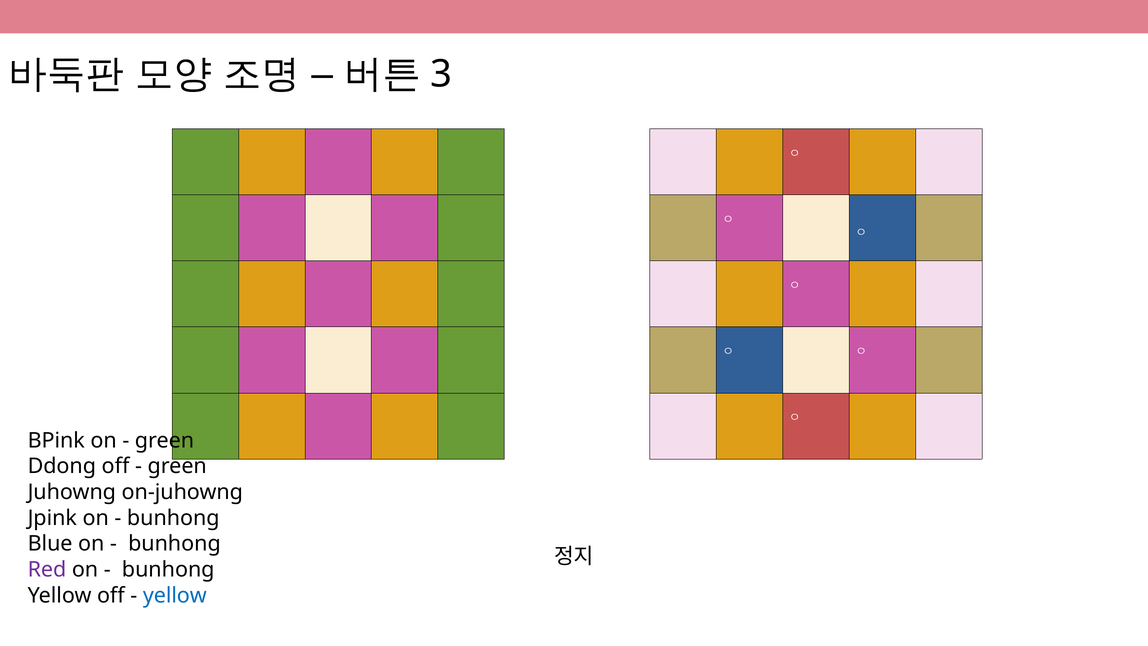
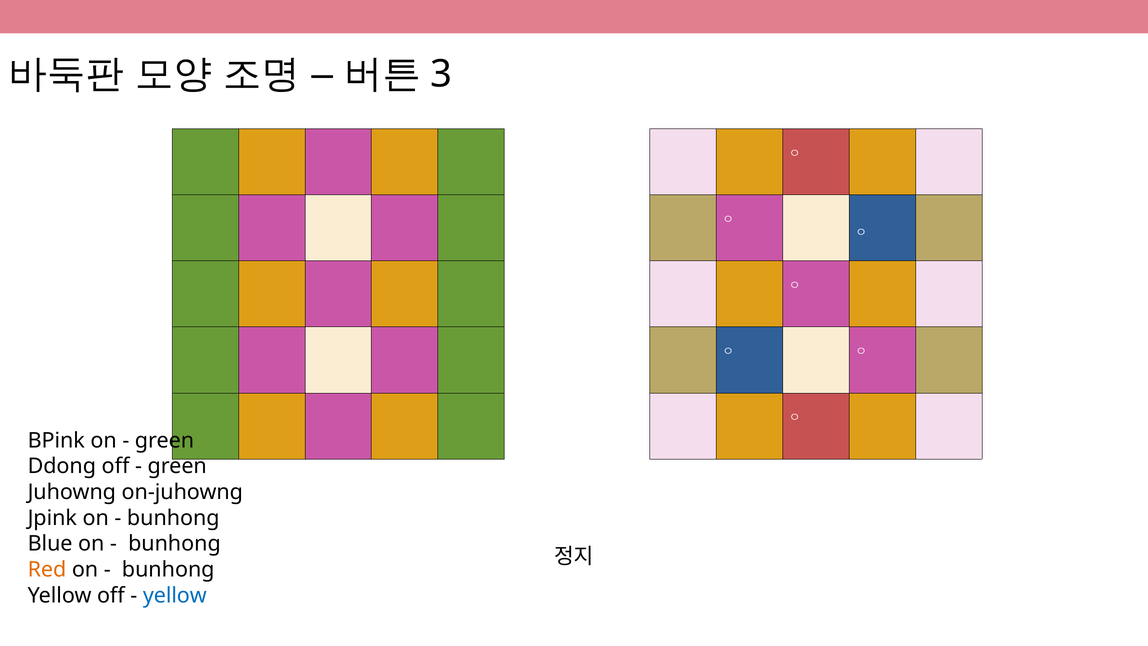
Red colour: purple -> orange
